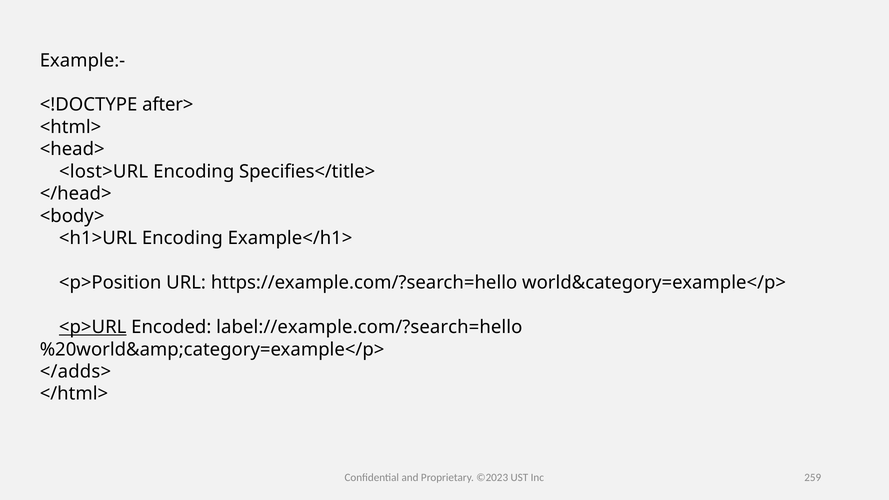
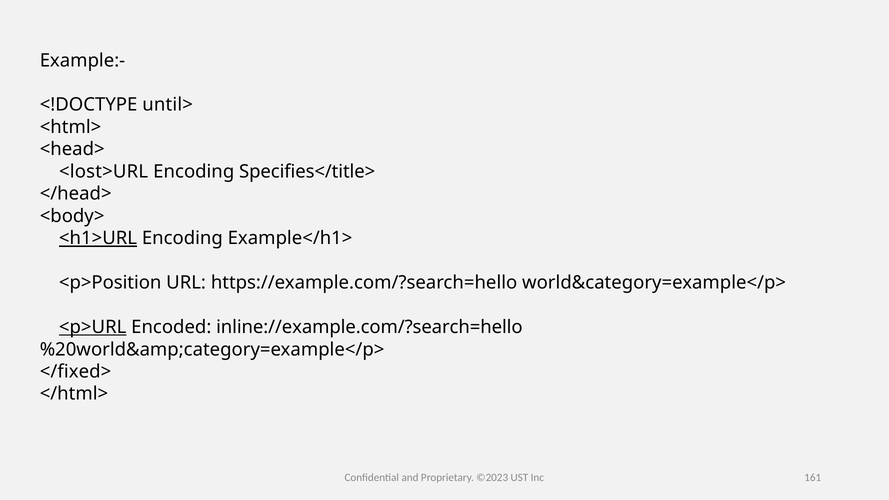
after>: after> -> until>
<h1>URL underline: none -> present
label://example.com/?search=hello: label://example.com/?search=hello -> inline://example.com/?search=hello
</adds>: </adds> -> </fixed>
259: 259 -> 161
